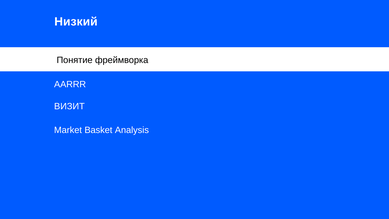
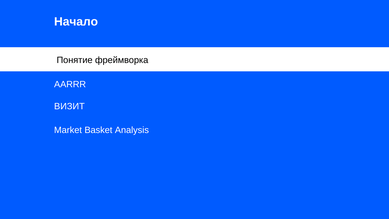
Низкий: Низкий -> Начало
